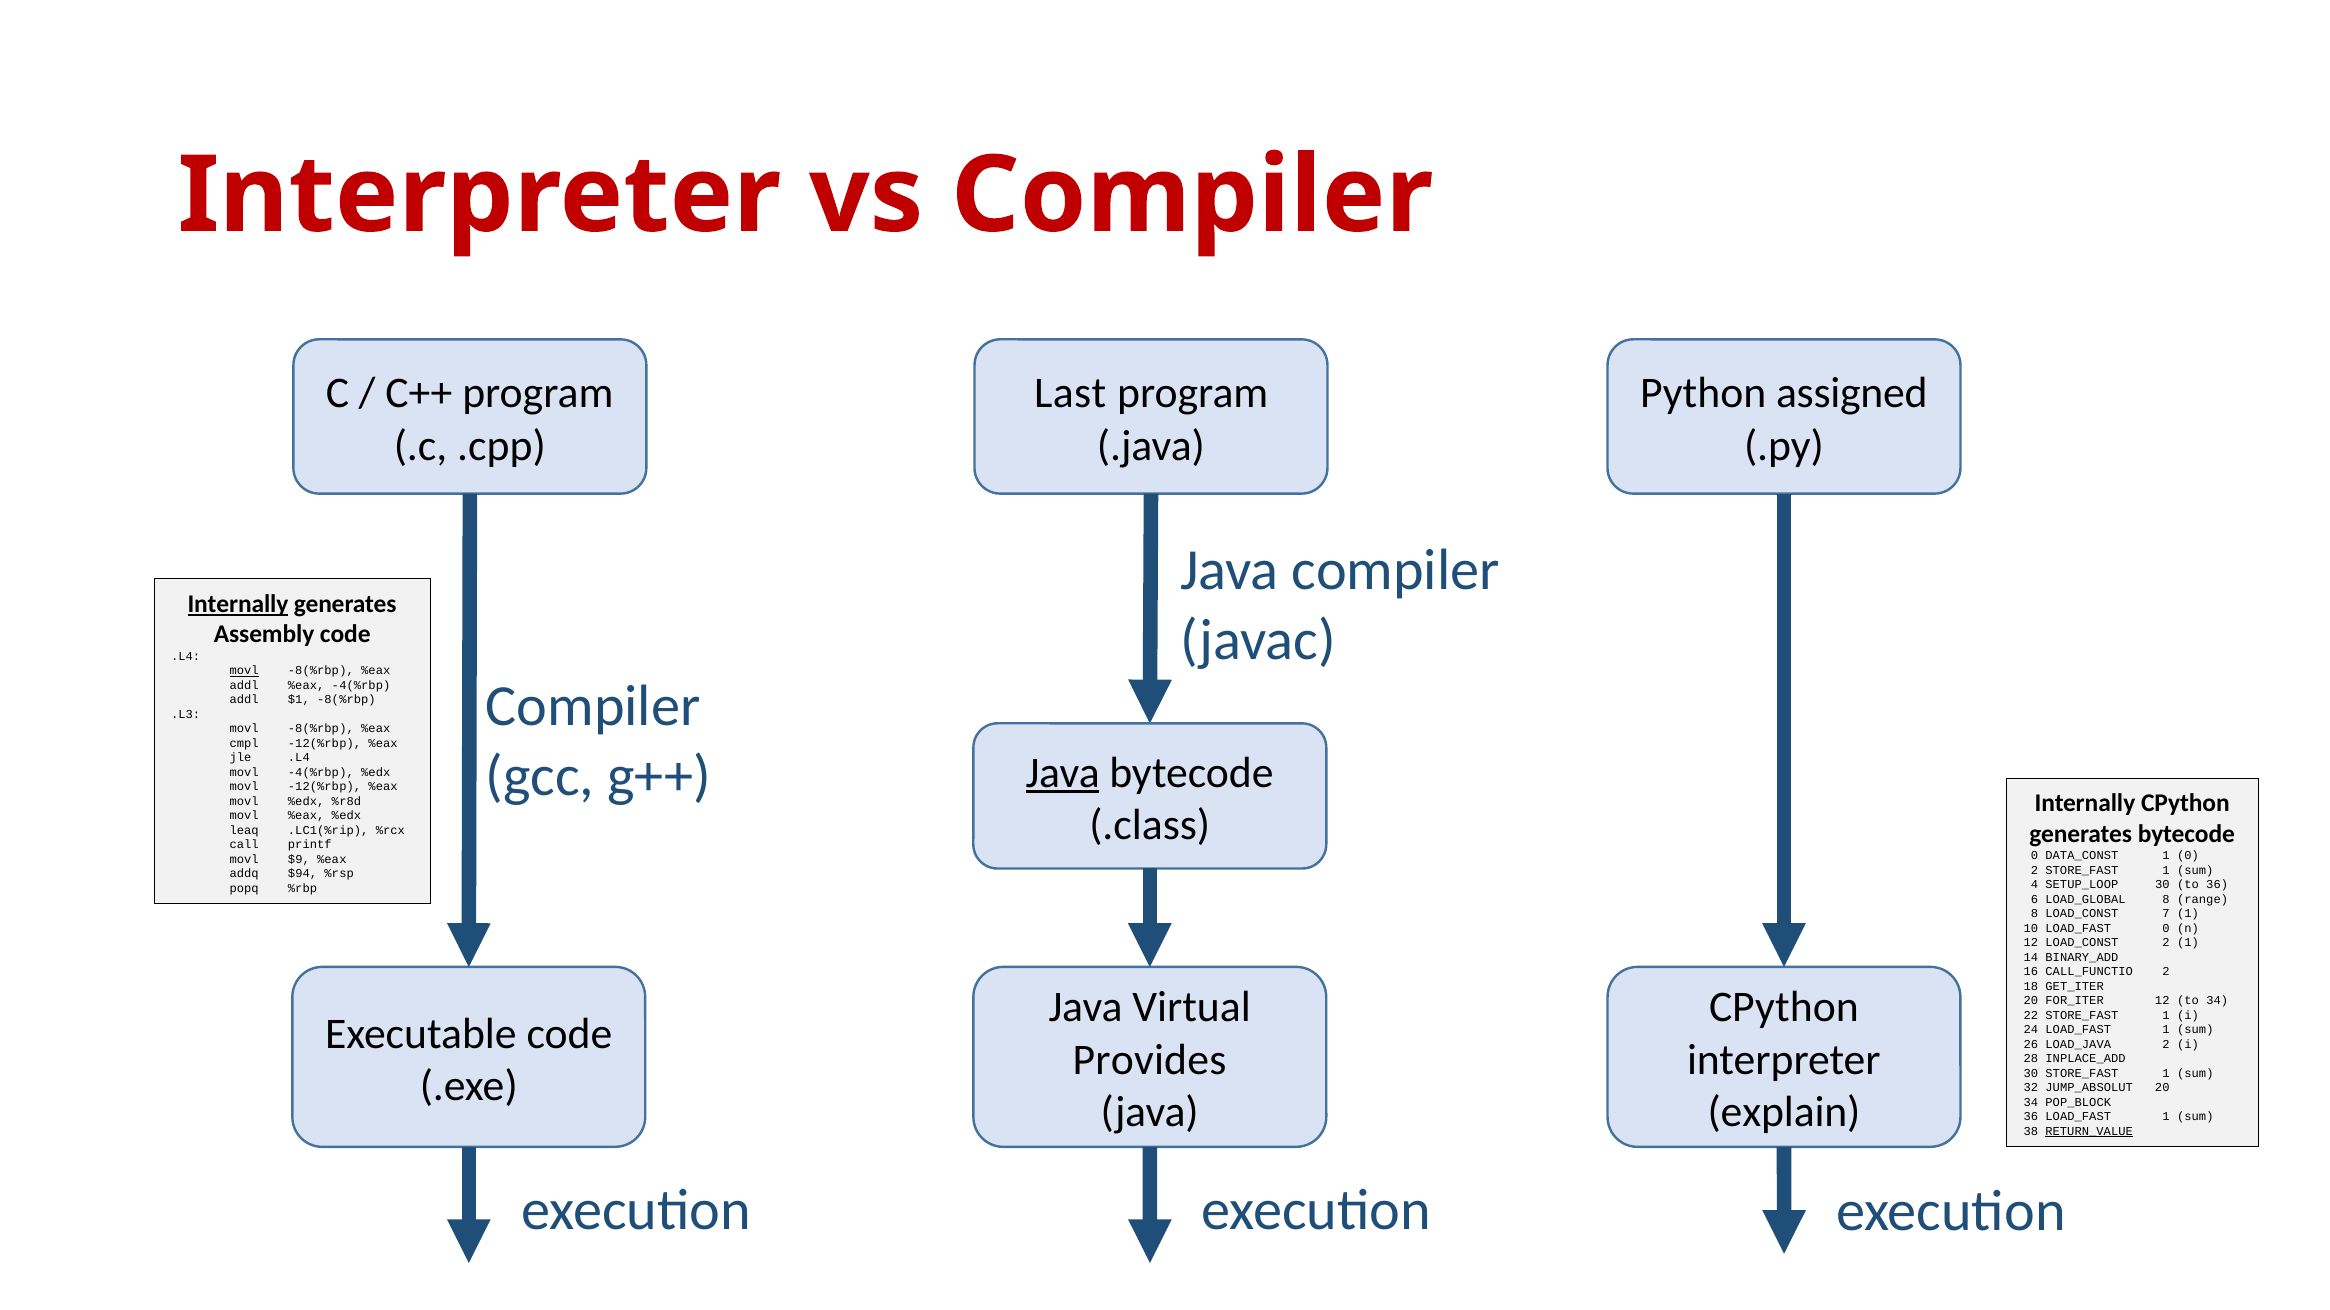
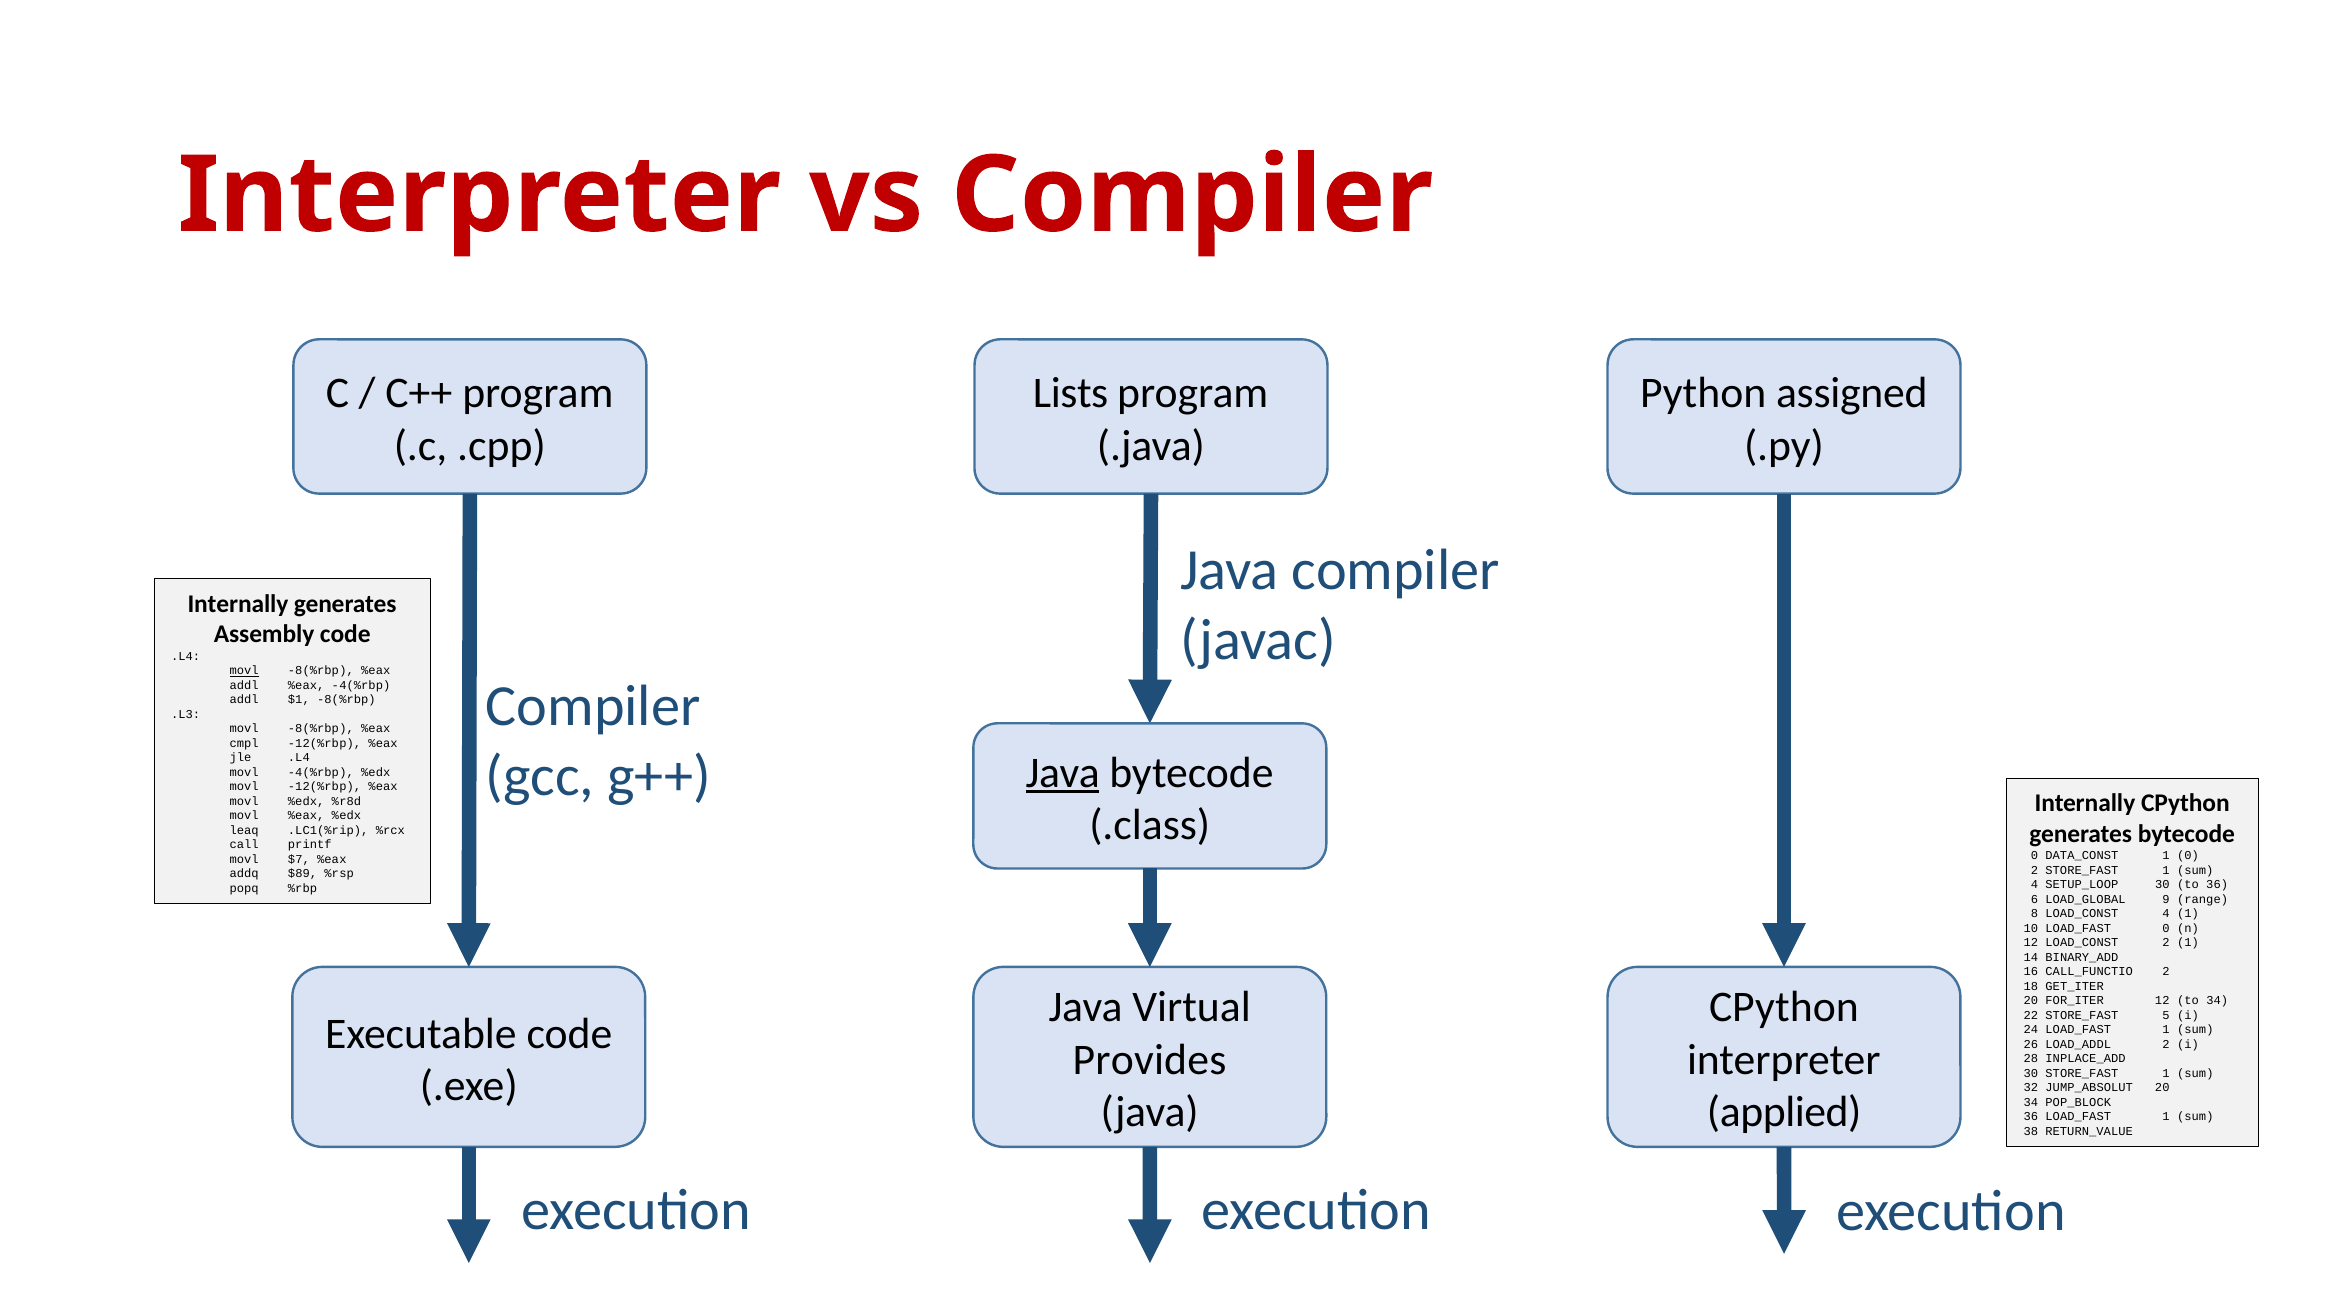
Last: Last -> Lists
Internally at (238, 604) underline: present -> none
$9: $9 -> $7
$94: $94 -> $89
LOAD_GLOBAL 8: 8 -> 9
LOAD_CONST 7: 7 -> 4
22 STORE_FAST 1: 1 -> 5
LOAD_JAVA: LOAD_JAVA -> LOAD_ADDL
explain: explain -> applied
RETURN_VALUE underline: present -> none
